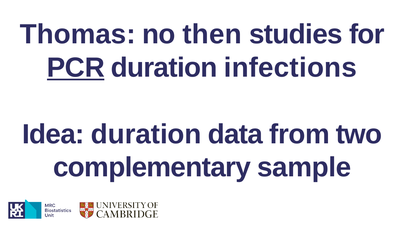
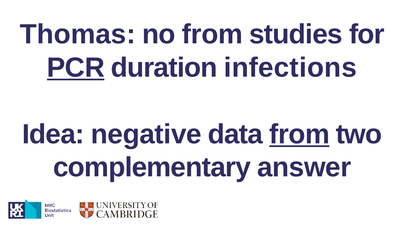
no then: then -> from
Idea duration: duration -> negative
from at (299, 134) underline: none -> present
sample: sample -> answer
